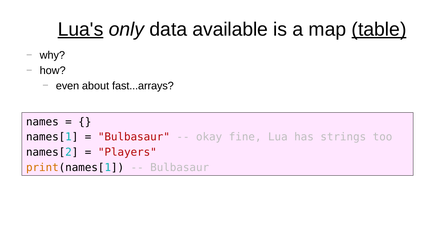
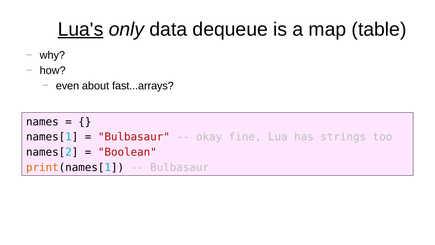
available: available -> dequeue
table underline: present -> none
Players: Players -> Boolean
